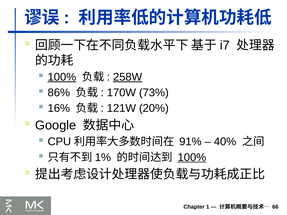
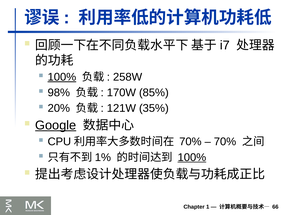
258W underline: present -> none
86%: 86% -> 98%
73%: 73% -> 85%
16%: 16% -> 20%
20%: 20% -> 35%
Google underline: none -> present
91% at (190, 142): 91% -> 70%
40% at (225, 142): 40% -> 70%
